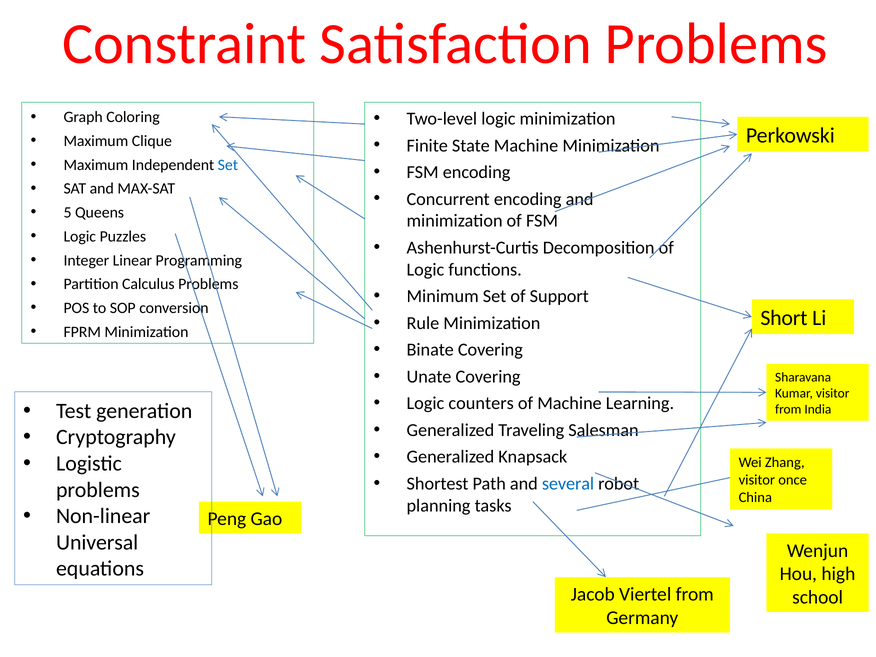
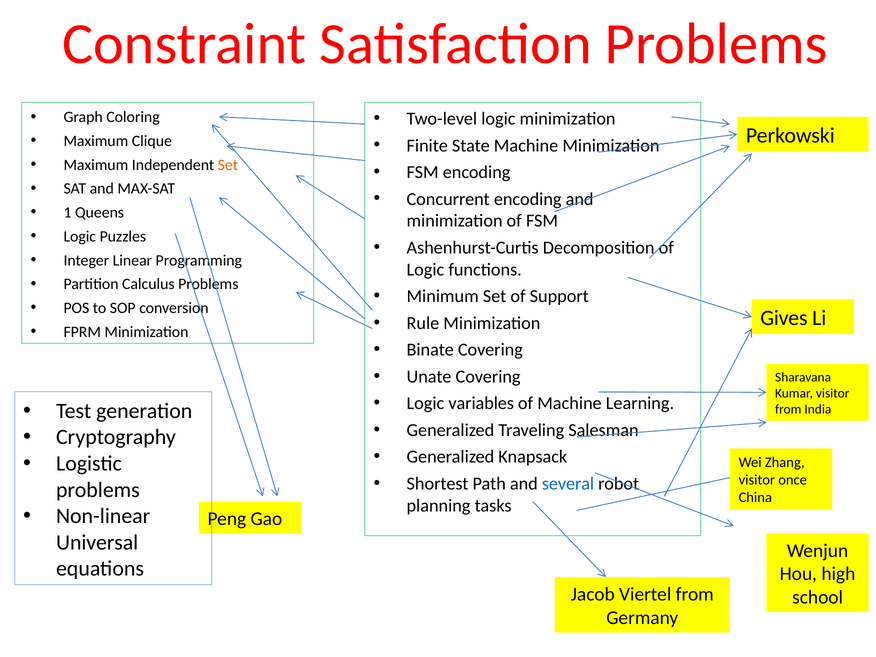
Set at (228, 165) colour: blue -> orange
5: 5 -> 1
Short: Short -> Gives
counters: counters -> variables
